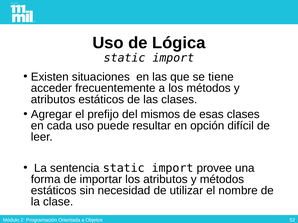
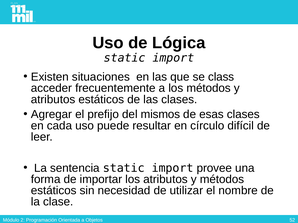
tiene: tiene -> class
opción: opción -> círculo
